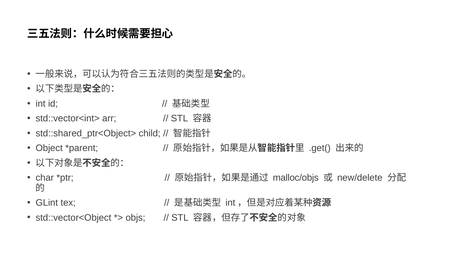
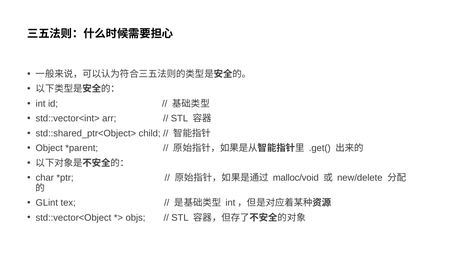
malloc/objs: malloc/objs -> malloc/void
